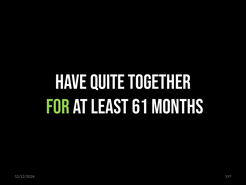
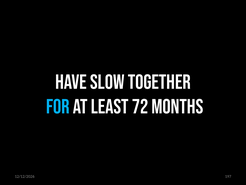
QUITE: QUITE -> SLOW
FOR colour: light green -> light blue
61: 61 -> 72
